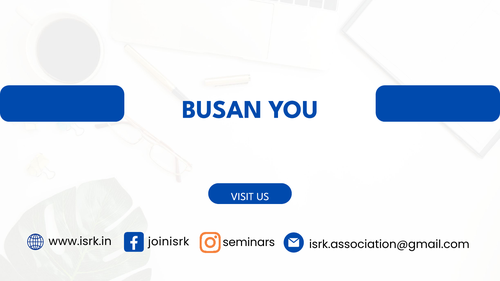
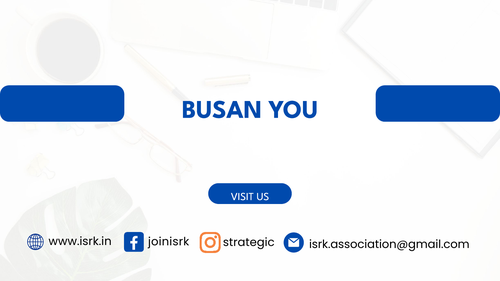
seminars: seminars -> strategic
